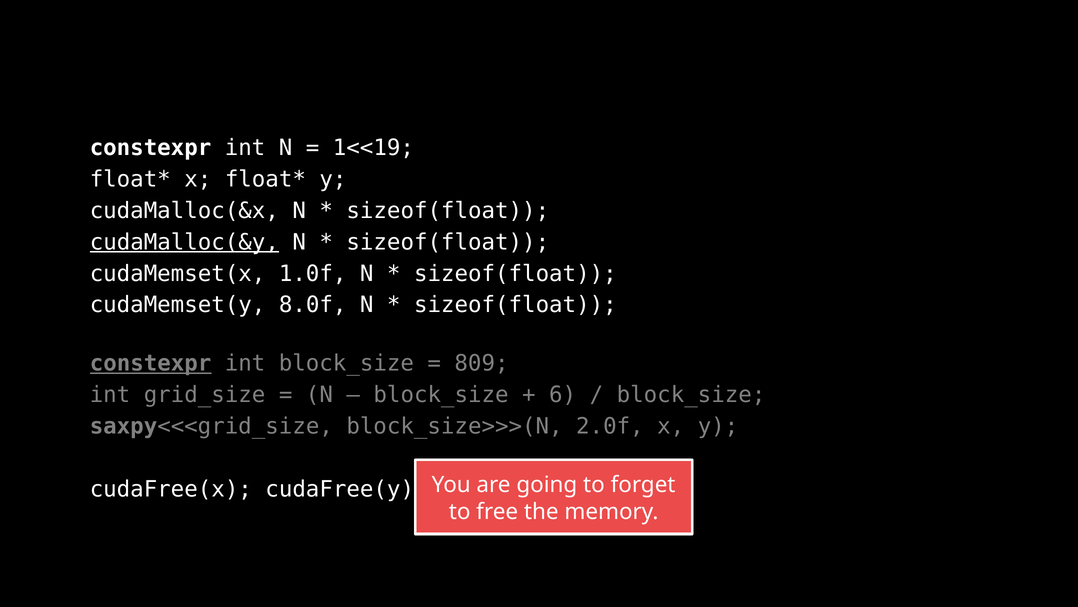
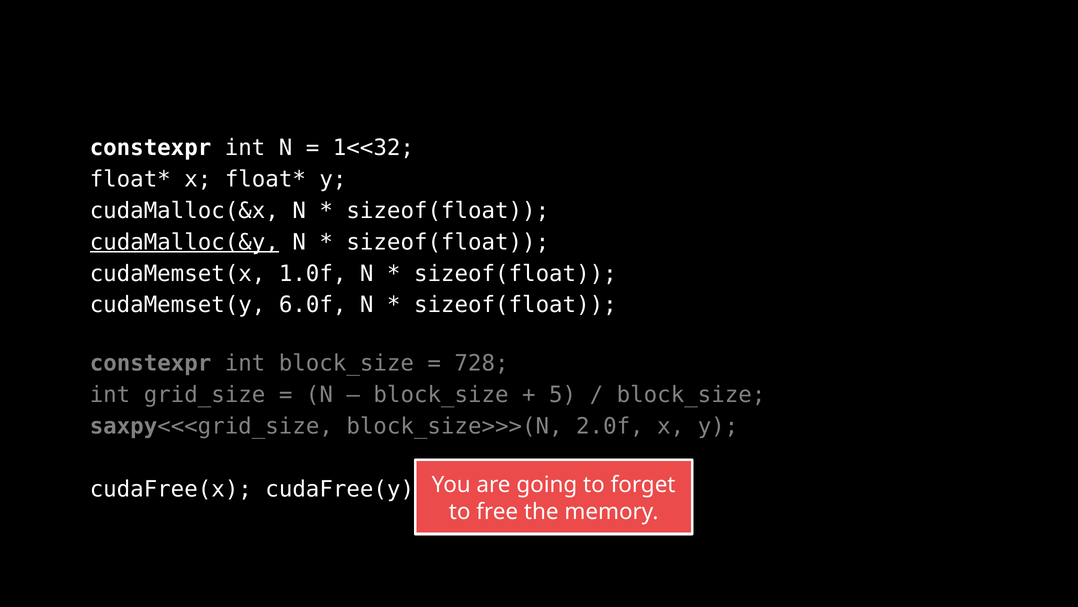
1<<19: 1<<19 -> 1<<32
8.0f: 8.0f -> 6.0f
constexpr at (151, 363) underline: present -> none
809: 809 -> 728
6: 6 -> 5
